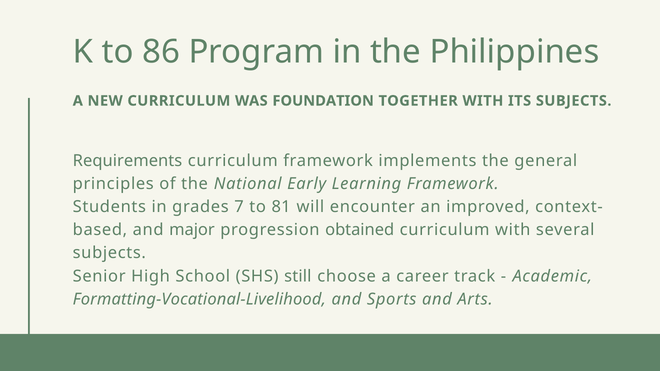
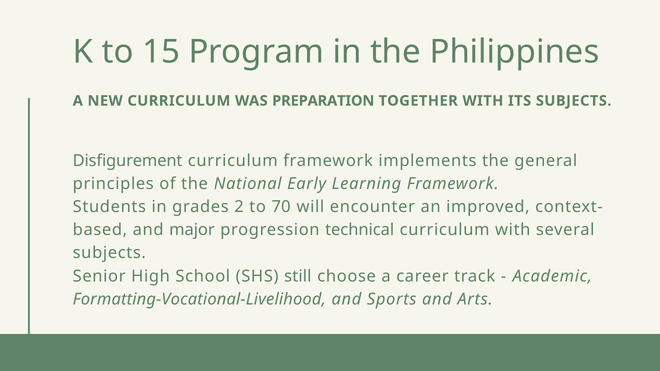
86: 86 -> 15
FOUNDATION: FOUNDATION -> PREPARATION
Requirements: Requirements -> Disfigurement
7: 7 -> 2
81: 81 -> 70
obtained: obtained -> technical
